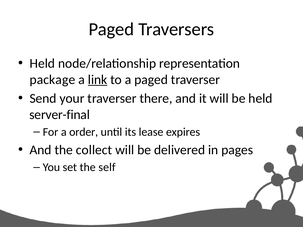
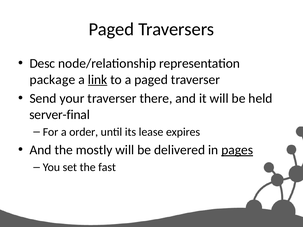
Held at (42, 64): Held -> Desc
collect: collect -> mostly
pages underline: none -> present
self: self -> fast
